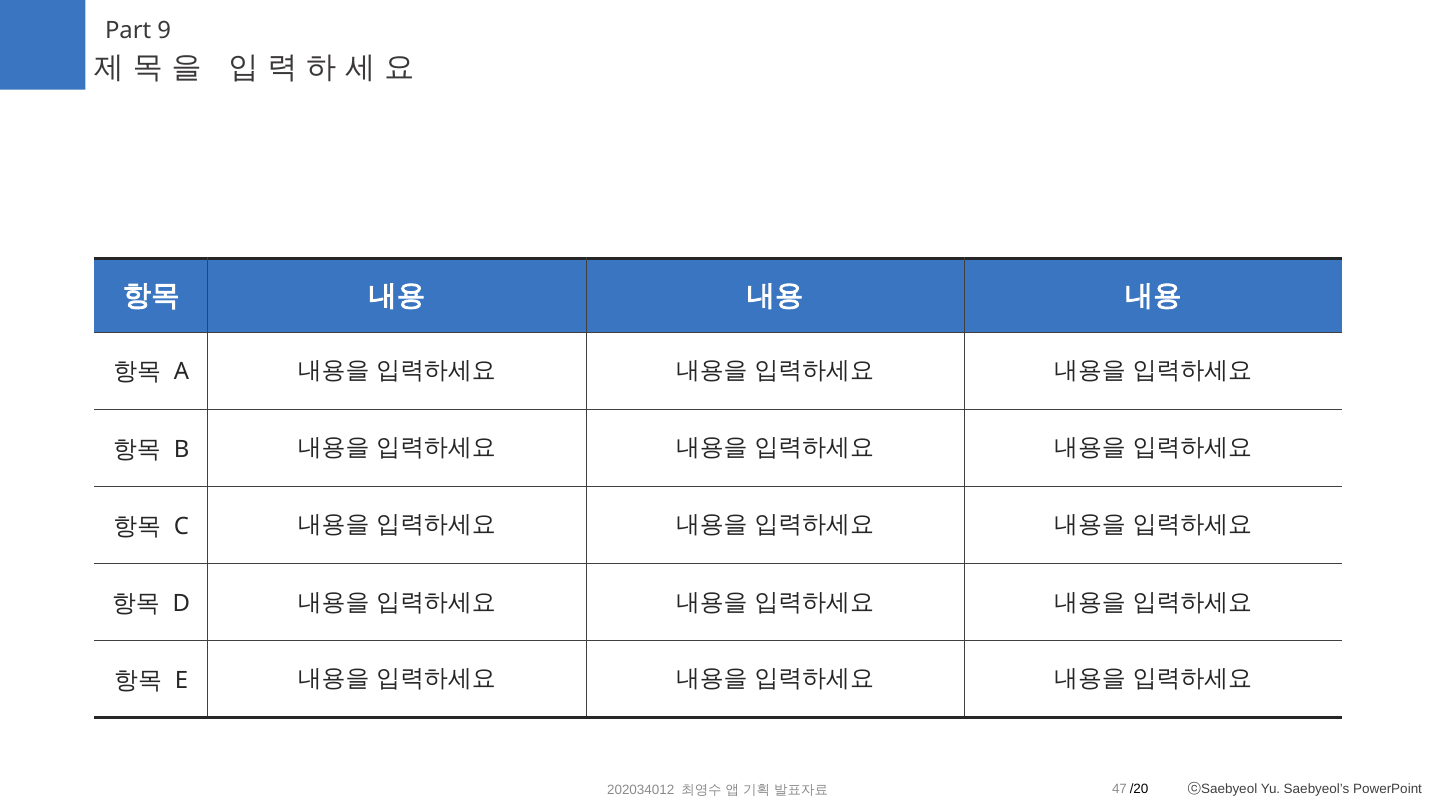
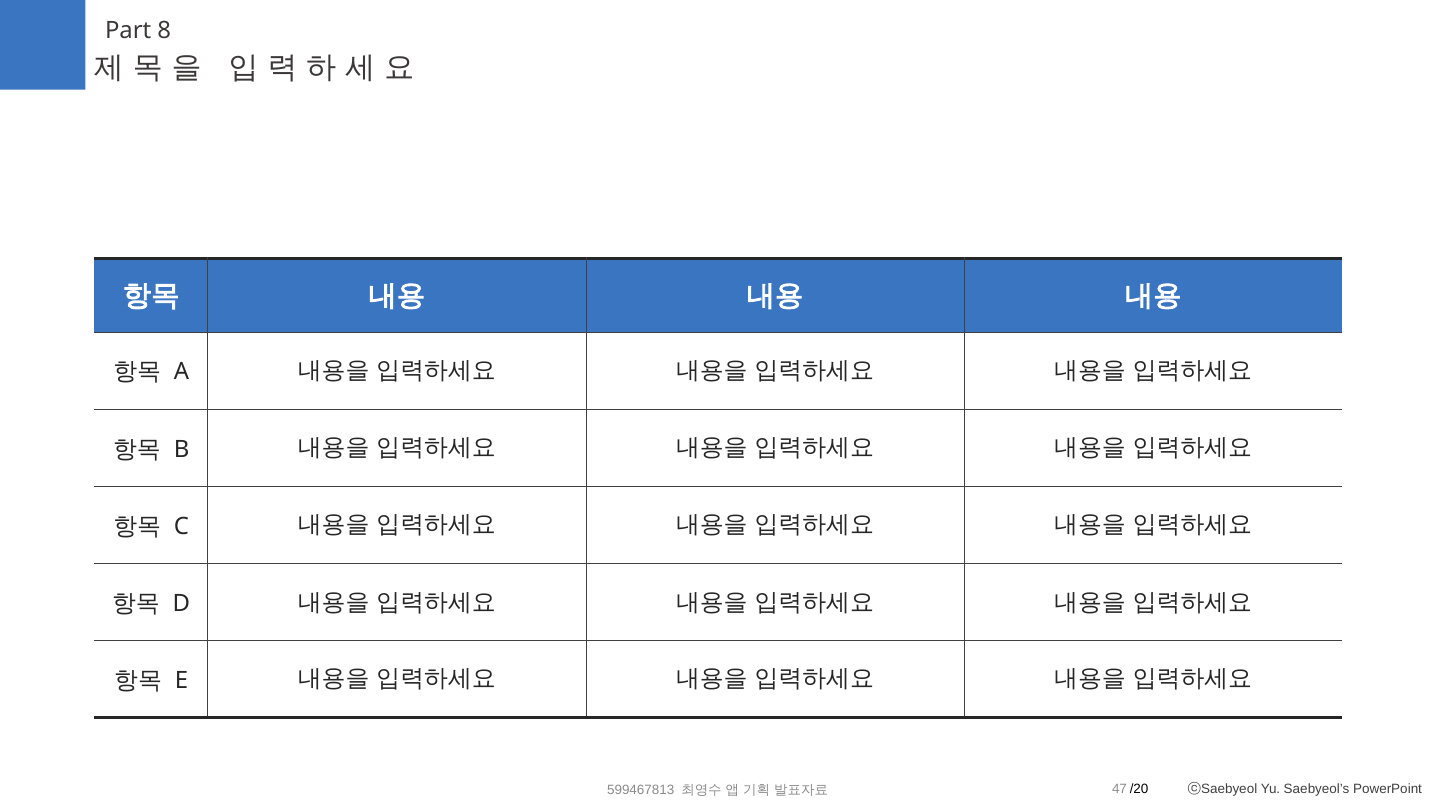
9: 9 -> 8
202034012: 202034012 -> 599467813
